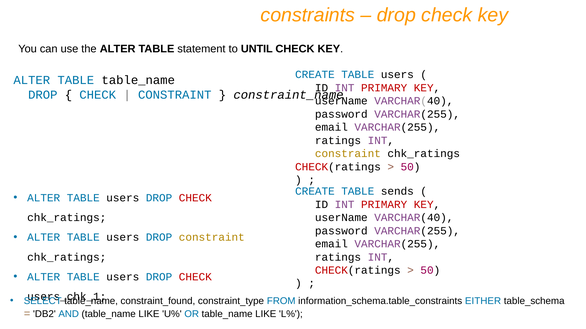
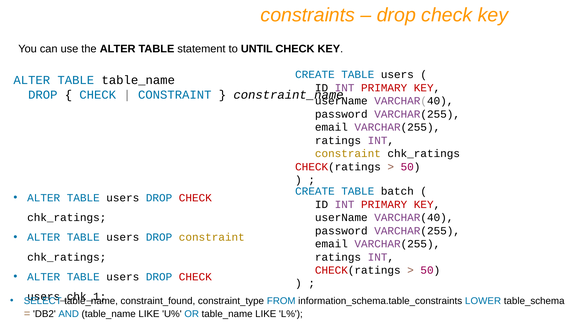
sends: sends -> batch
EITHER: EITHER -> LOWER
